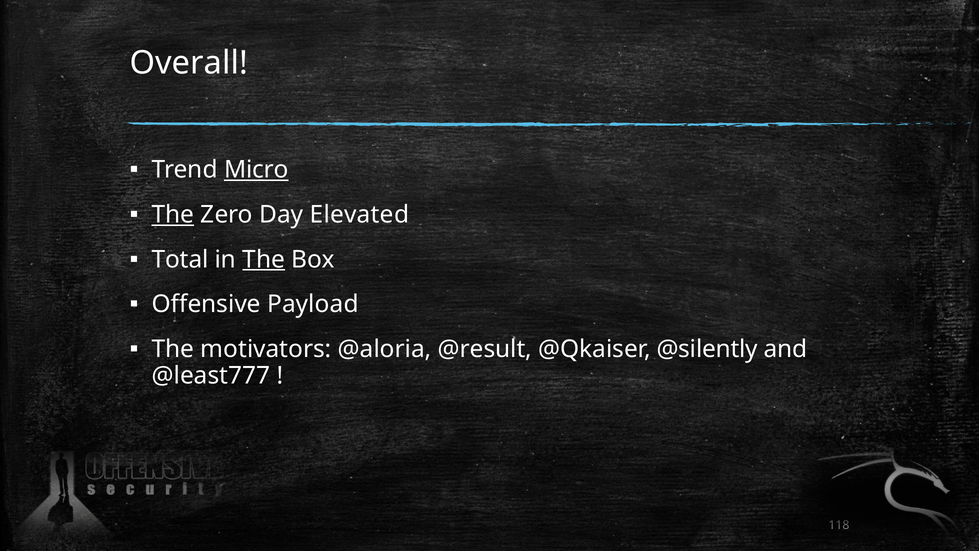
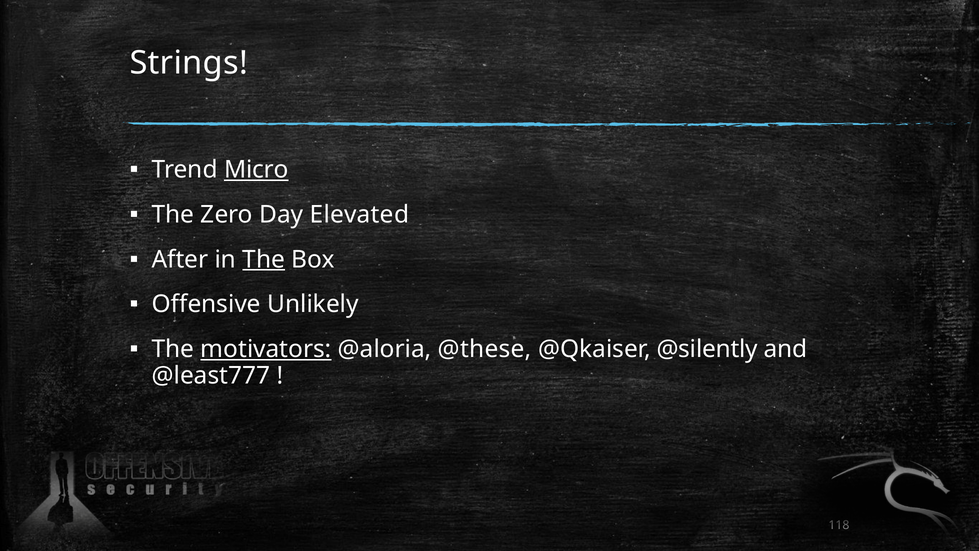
Overall: Overall -> Strings
The at (173, 215) underline: present -> none
Total: Total -> After
Payload: Payload -> Unlikely
motivators underline: none -> present
@result: @result -> @these
